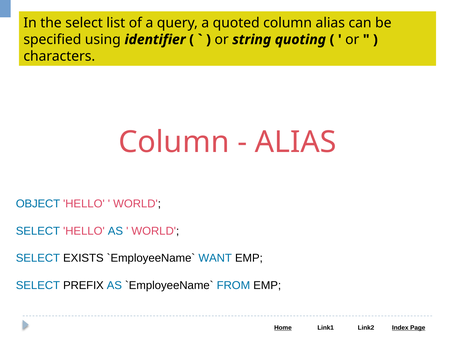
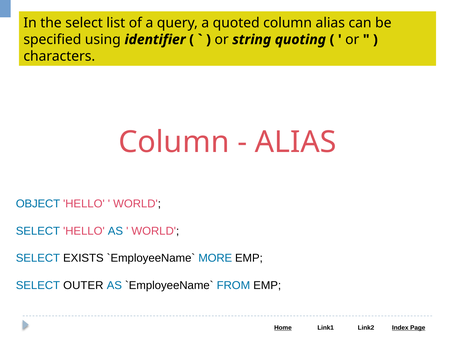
WANT: WANT -> MORE
PREFIX: PREFIX -> OUTER
